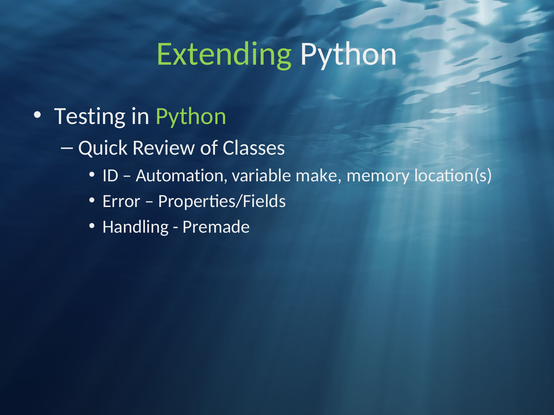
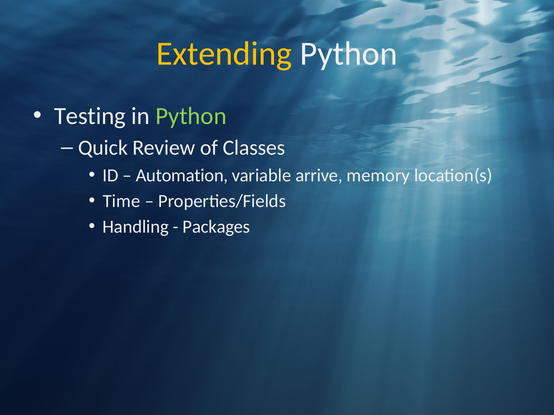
Extending colour: light green -> yellow
make: make -> arrive
Error: Error -> Time
Premade: Premade -> Packages
